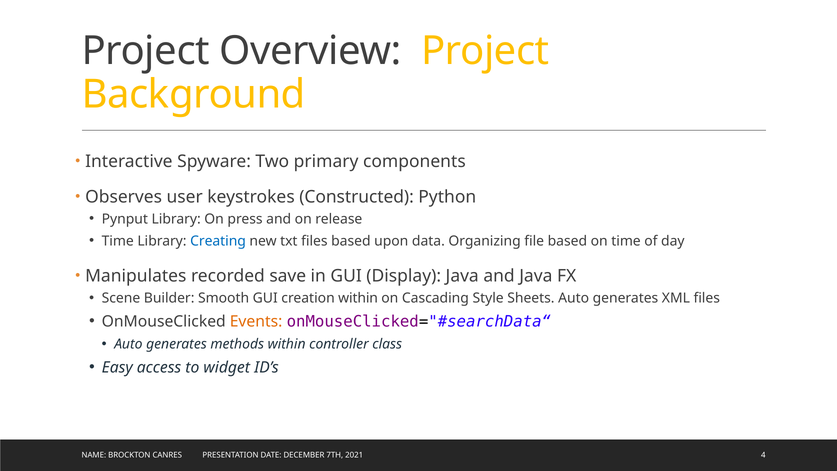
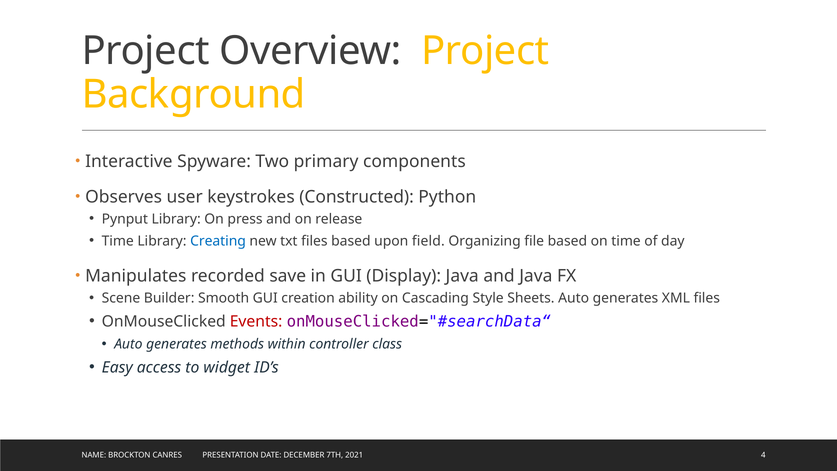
data: data -> field
creation within: within -> ability
Events colour: orange -> red
